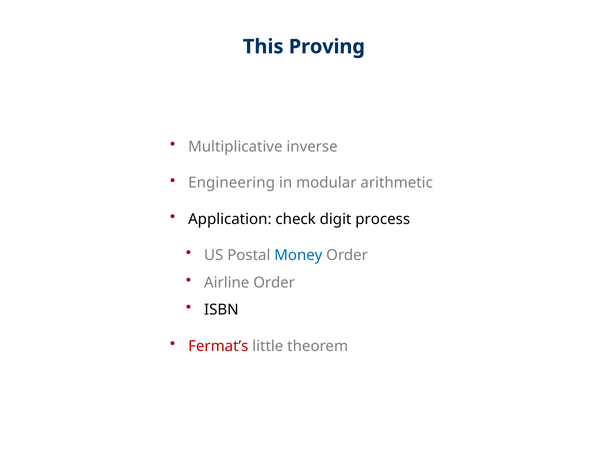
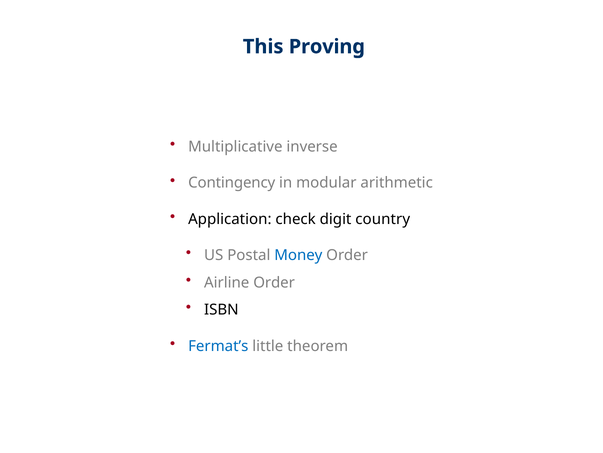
Engineering: Engineering -> Contingency
process: process -> country
Fermat’s colour: red -> blue
